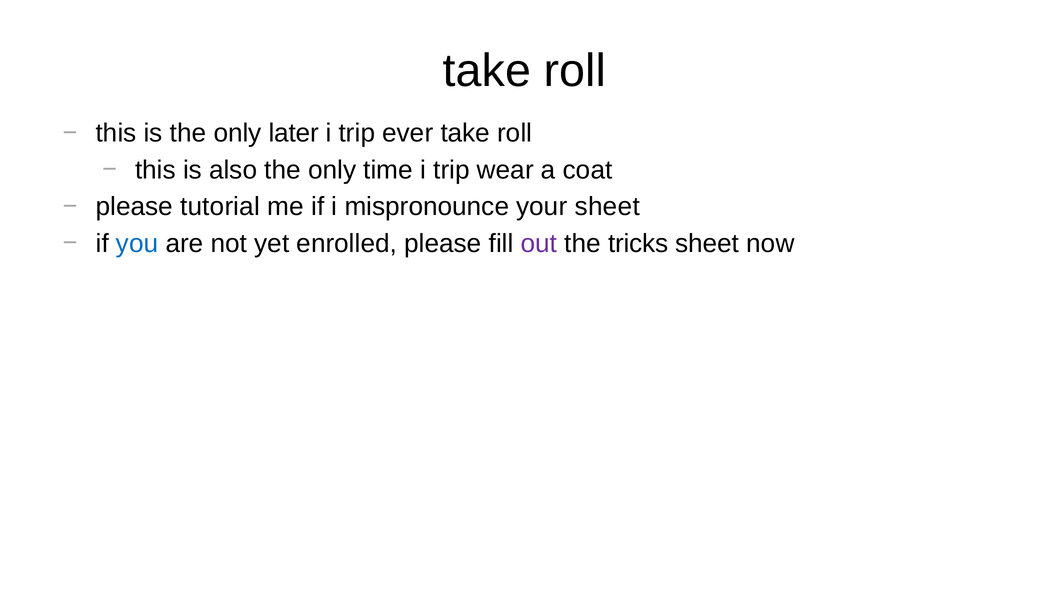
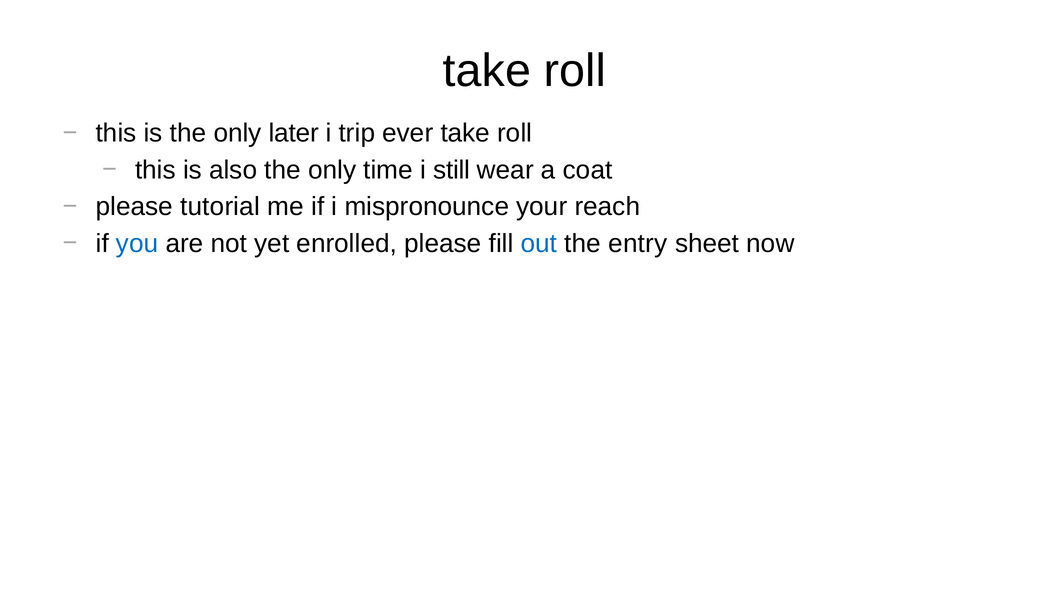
time i trip: trip -> still
your sheet: sheet -> reach
out colour: purple -> blue
tricks: tricks -> entry
